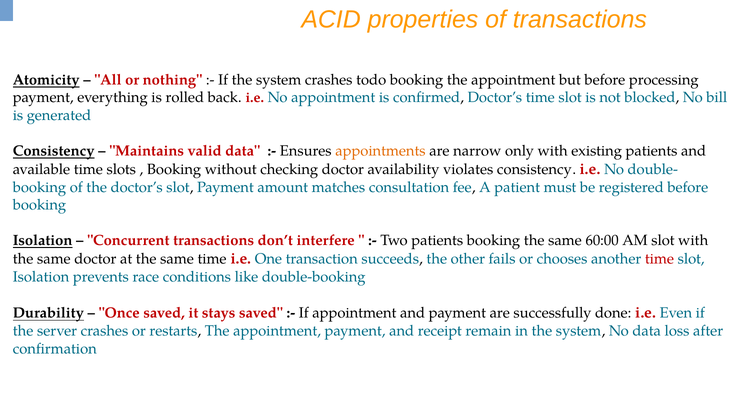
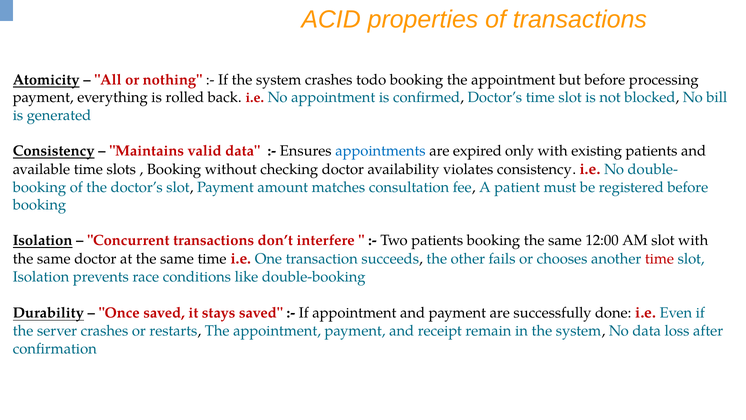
appointments colour: orange -> blue
narrow: narrow -> expired
60:00: 60:00 -> 12:00
